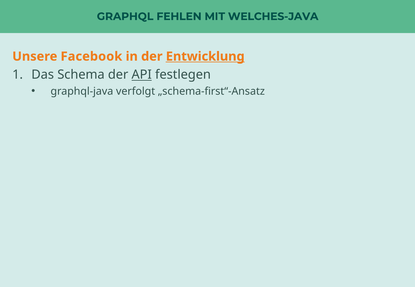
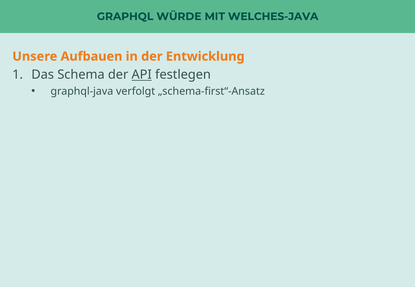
FEHLEN: FEHLEN -> WÜRDE
Facebook: Facebook -> Aufbauen
Entwicklung underline: present -> none
